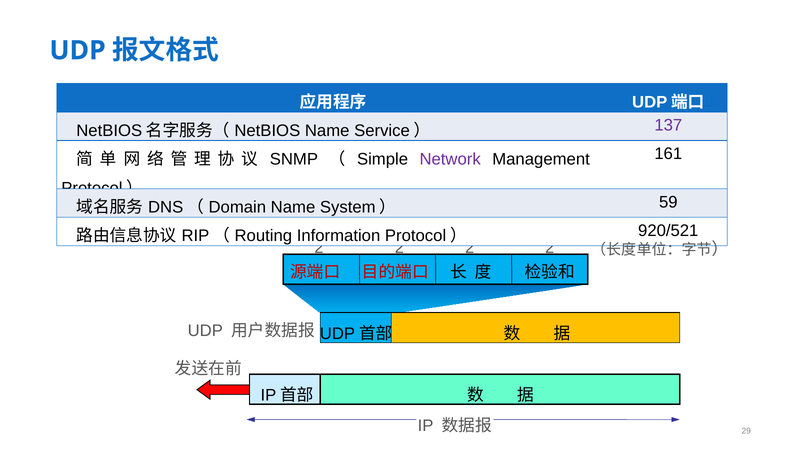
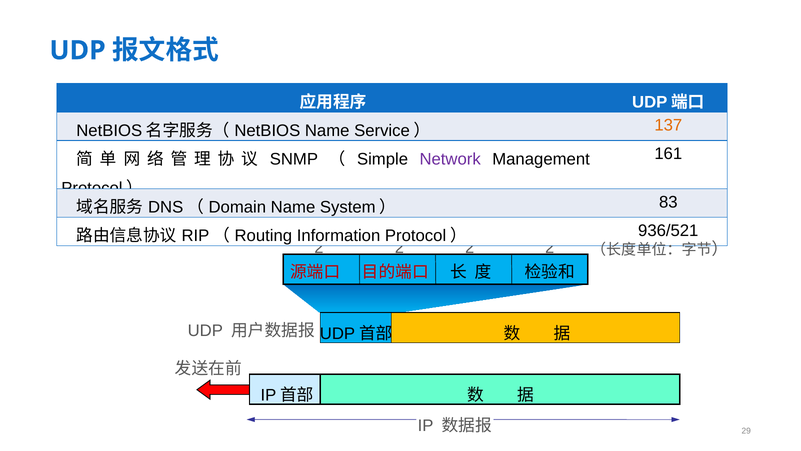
137 colour: purple -> orange
59: 59 -> 83
920/521: 920/521 -> 936/521
